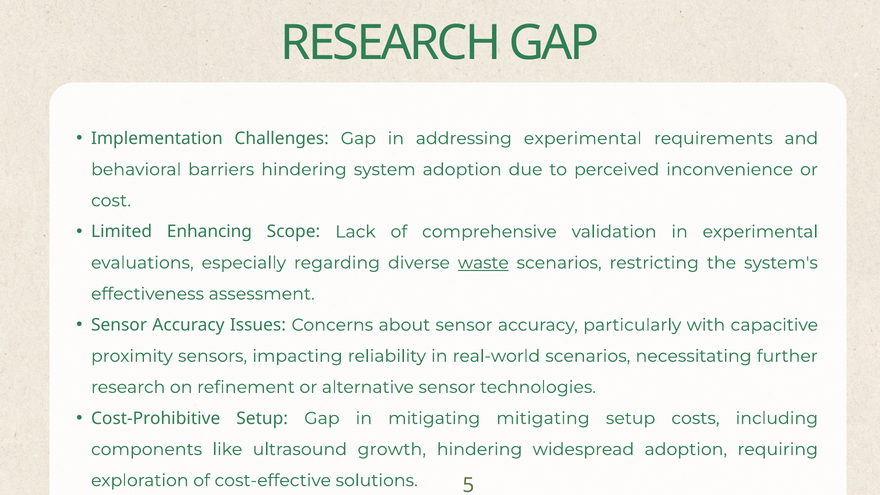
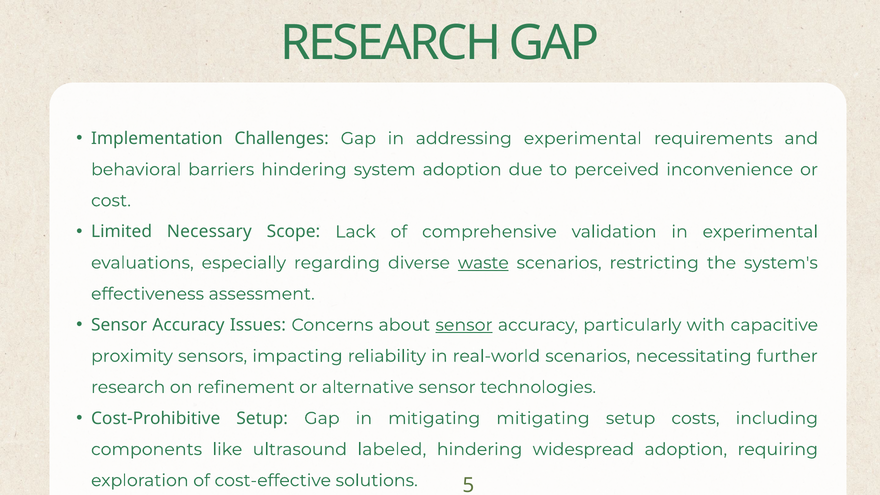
Enhancing: Enhancing -> Necessary
sensor at (464, 325) underline: none -> present
growth: growth -> labeled
